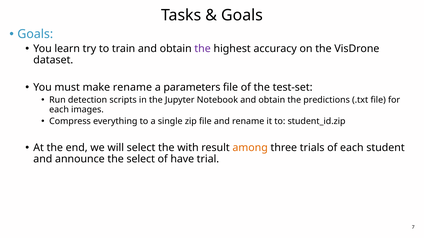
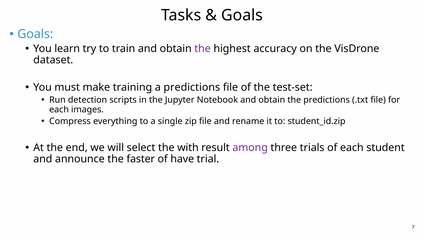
make rename: rename -> training
a parameters: parameters -> predictions
among colour: orange -> purple
the select: select -> faster
